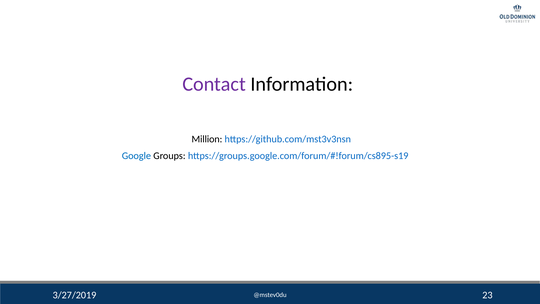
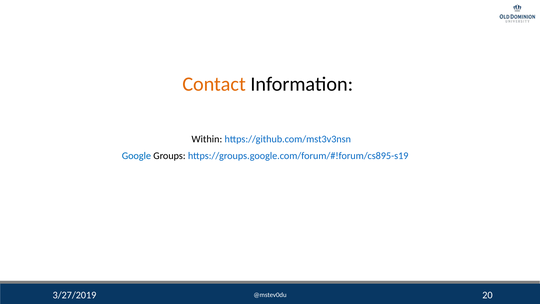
Contact colour: purple -> orange
Million: Million -> Within
23: 23 -> 20
